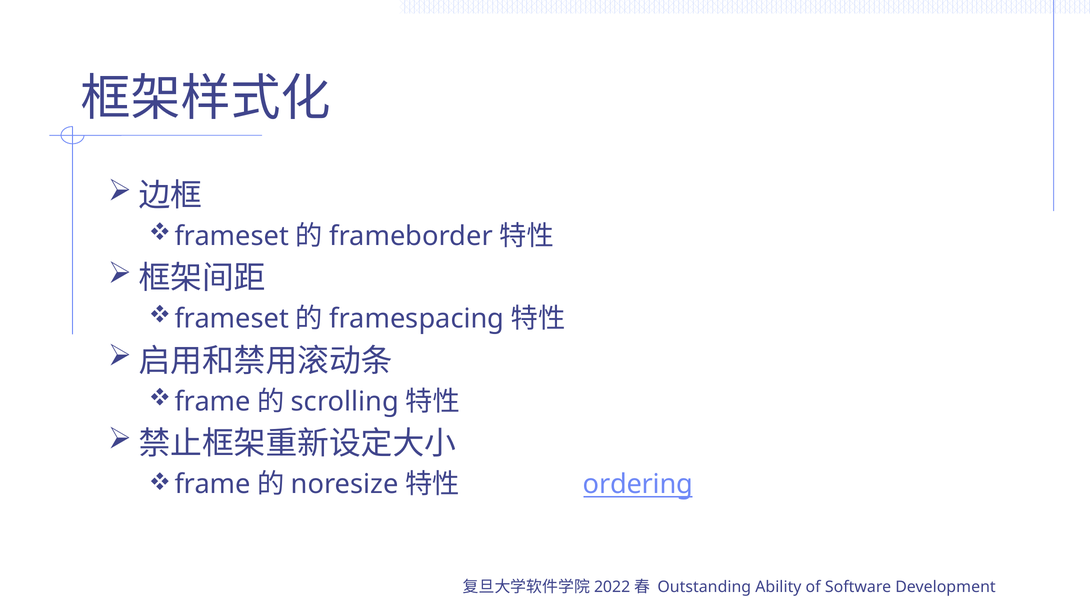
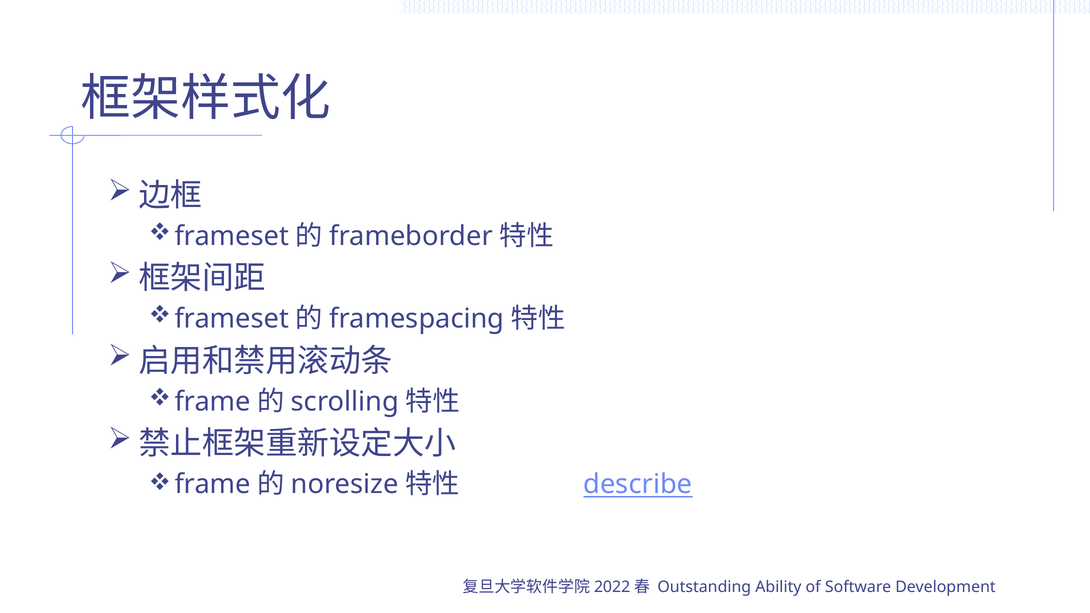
ordering: ordering -> describe
